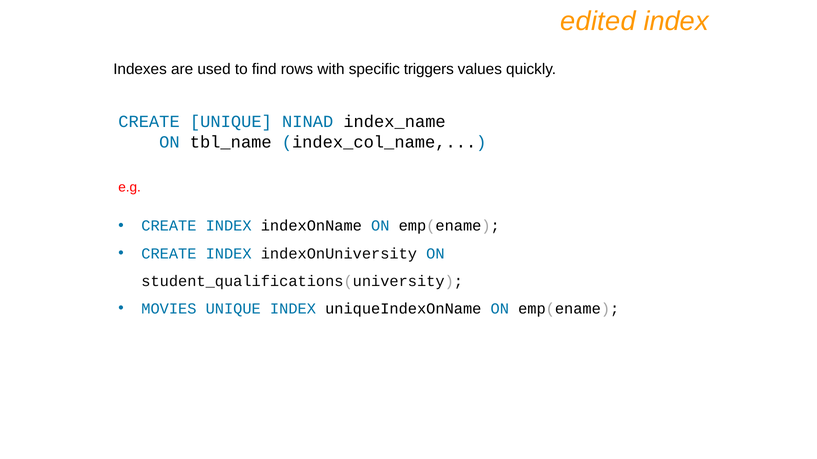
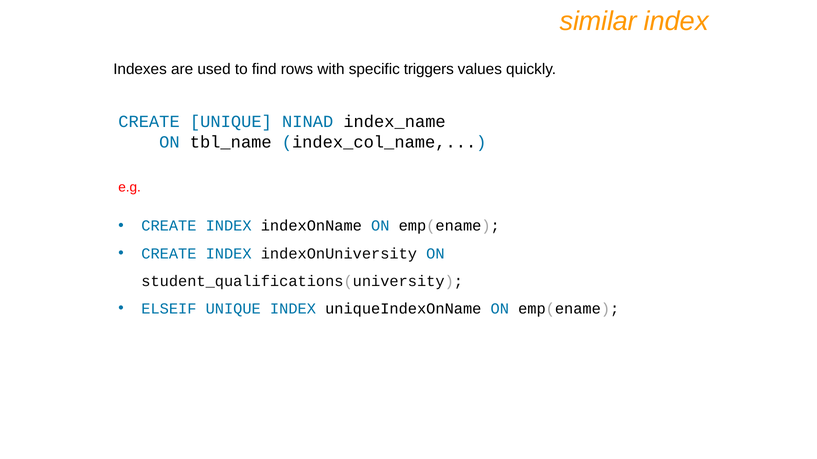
edited: edited -> similar
MOVIES: MOVIES -> ELSEIF
